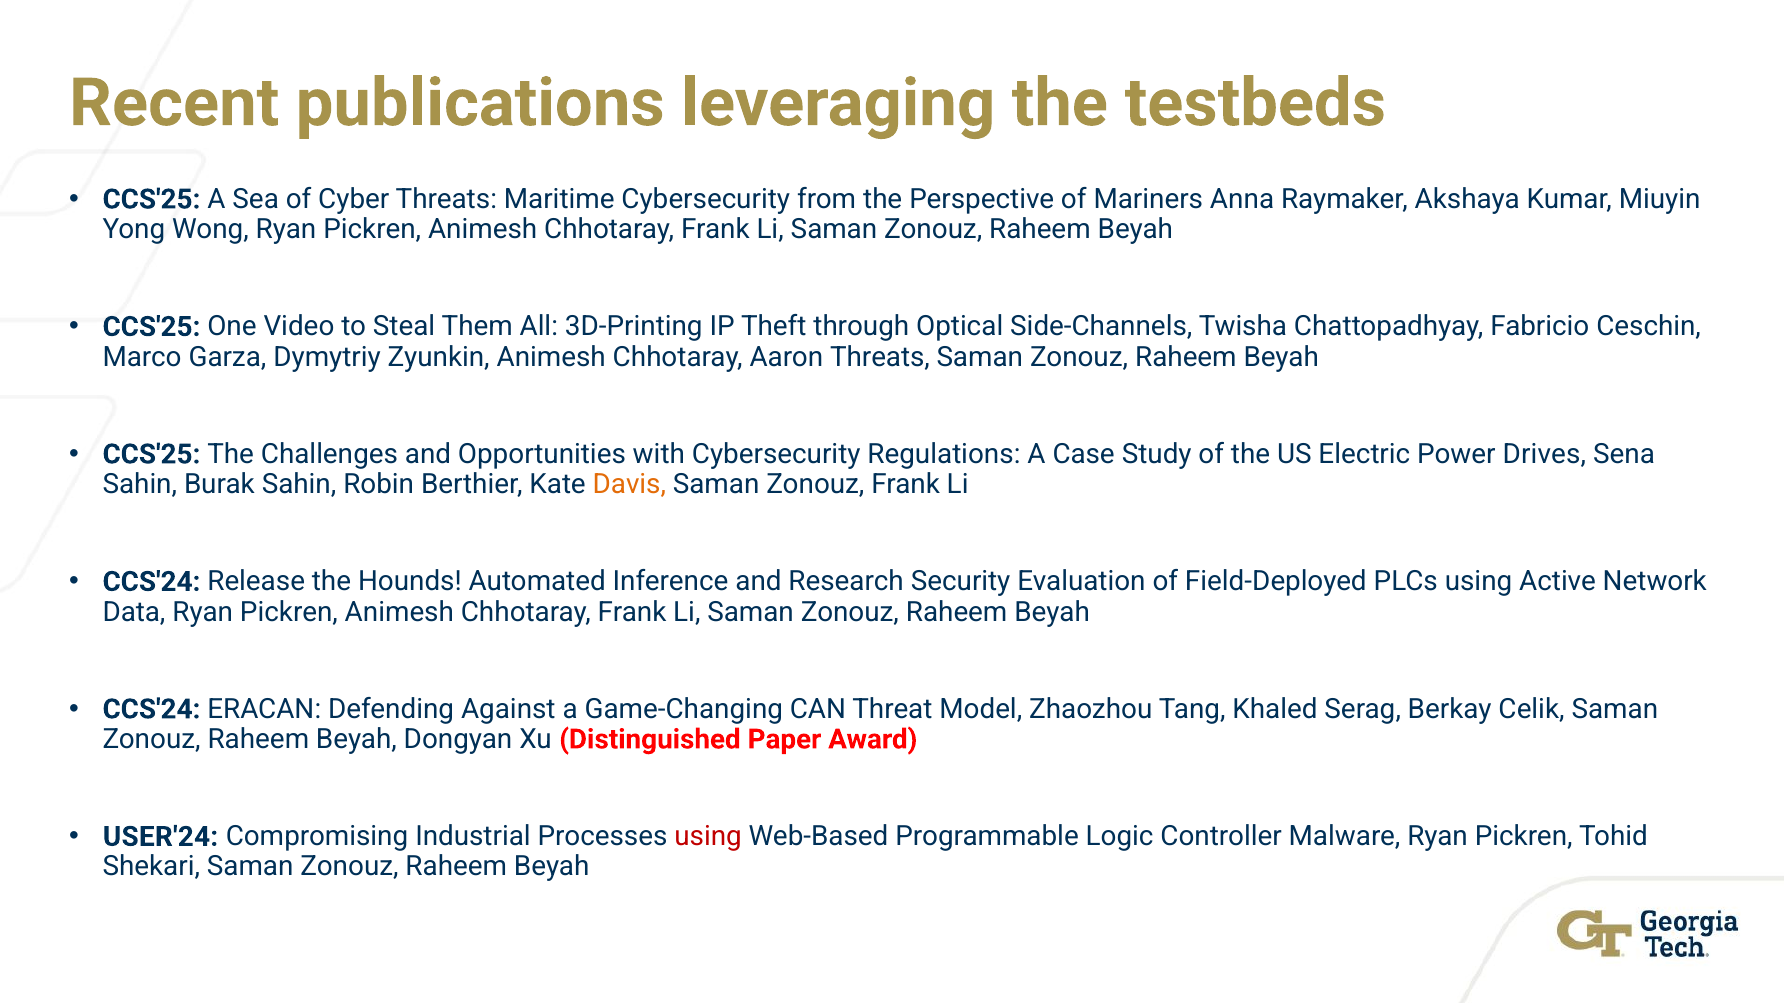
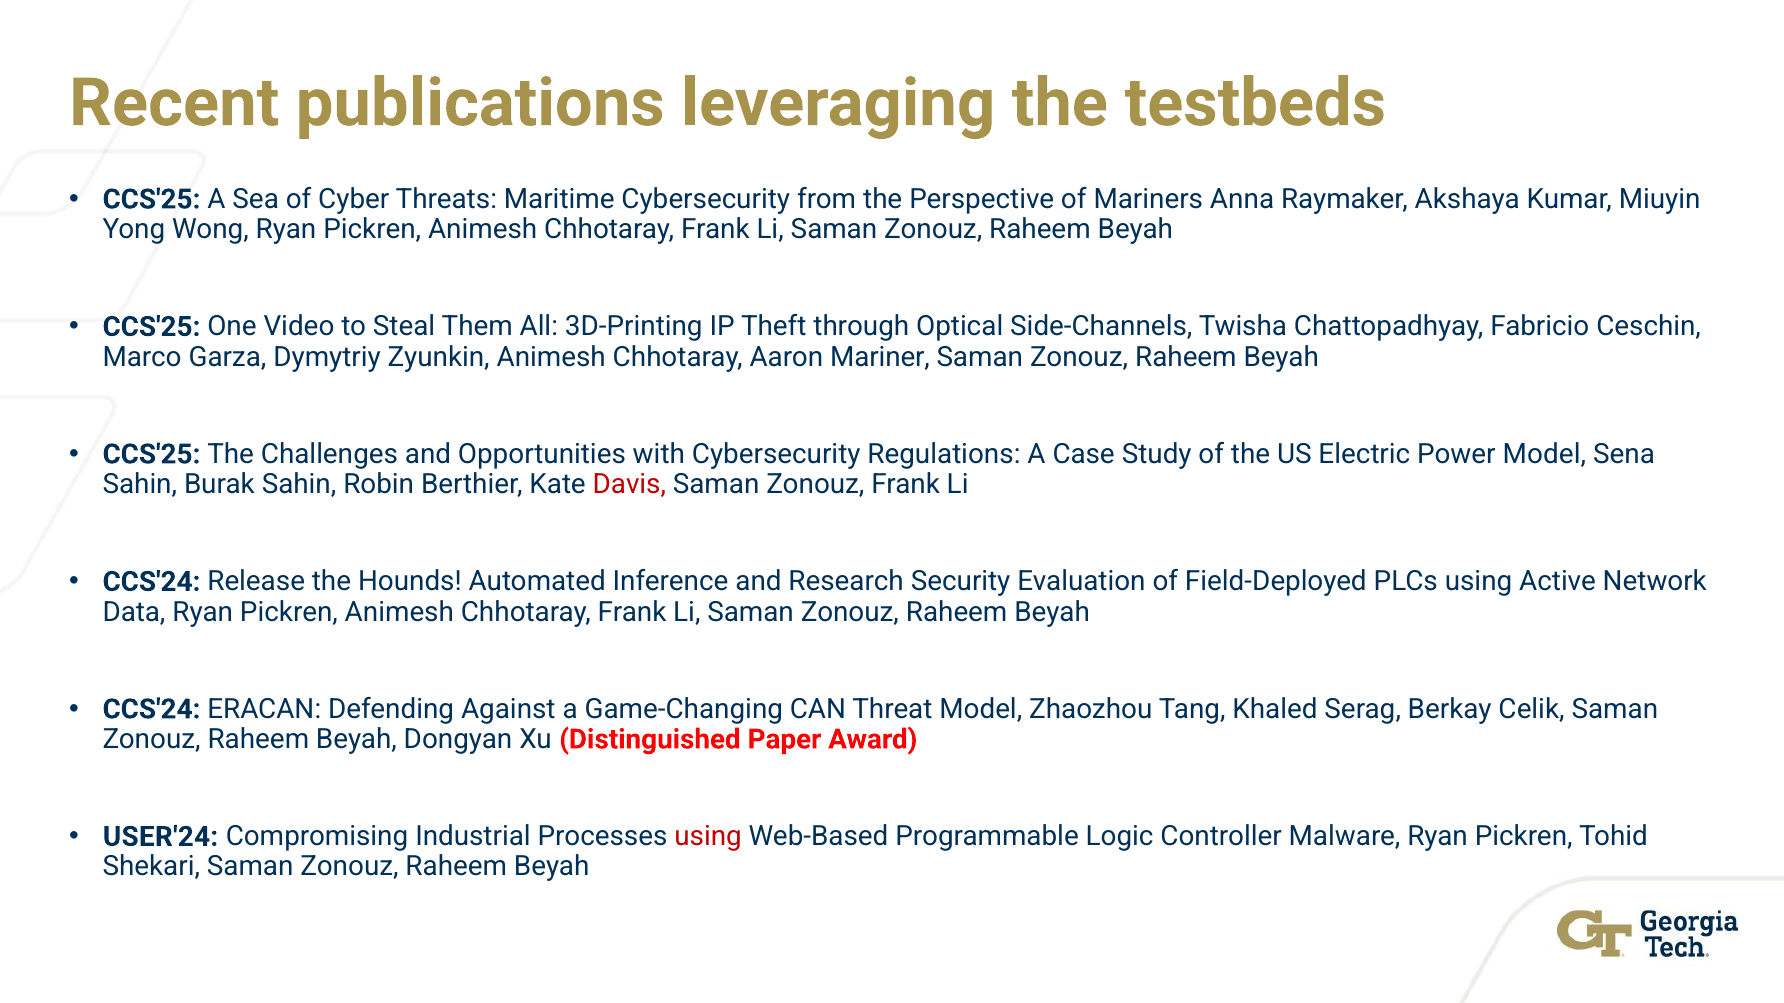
Aaron Threats: Threats -> Mariner
Power Drives: Drives -> Model
Davis colour: orange -> red
